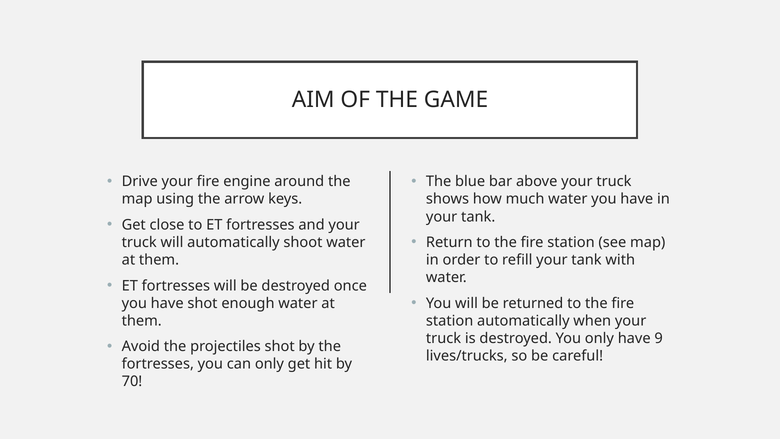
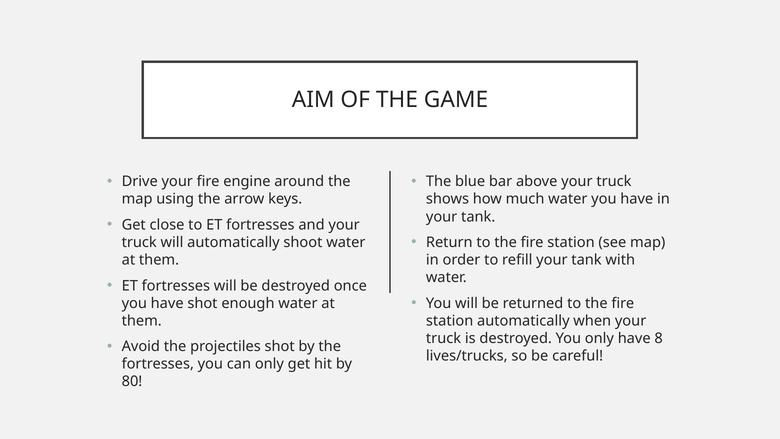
9: 9 -> 8
70: 70 -> 80
